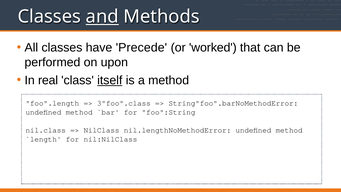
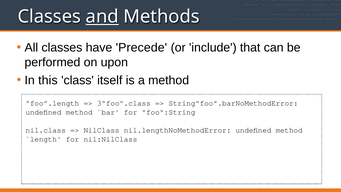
worked: worked -> include
real: real -> this
itself underline: present -> none
